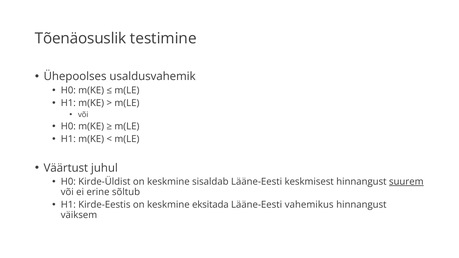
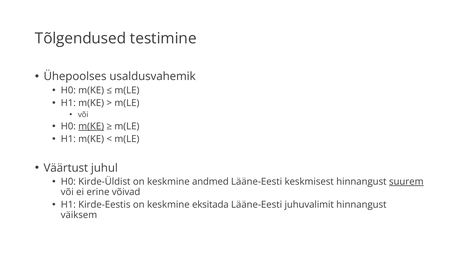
Tõenäosuslik: Tõenäosuslik -> Tõlgendused
m(KE at (91, 126) underline: none -> present
sisaldab: sisaldab -> andmed
sõltub: sõltub -> võivad
vahemikus: vahemikus -> juhuvalimit
